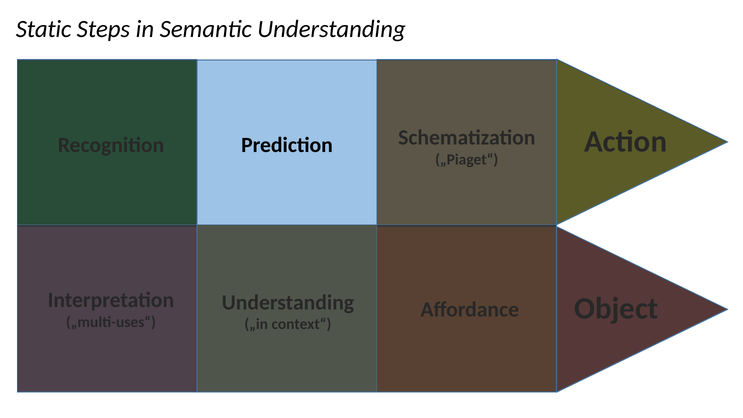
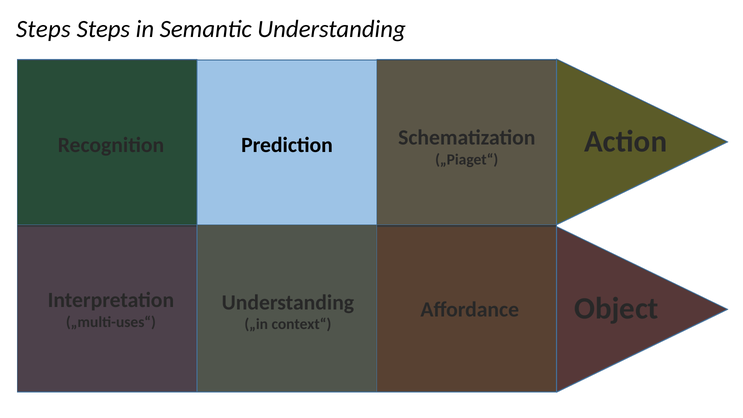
Static at (44, 29): Static -> Steps
